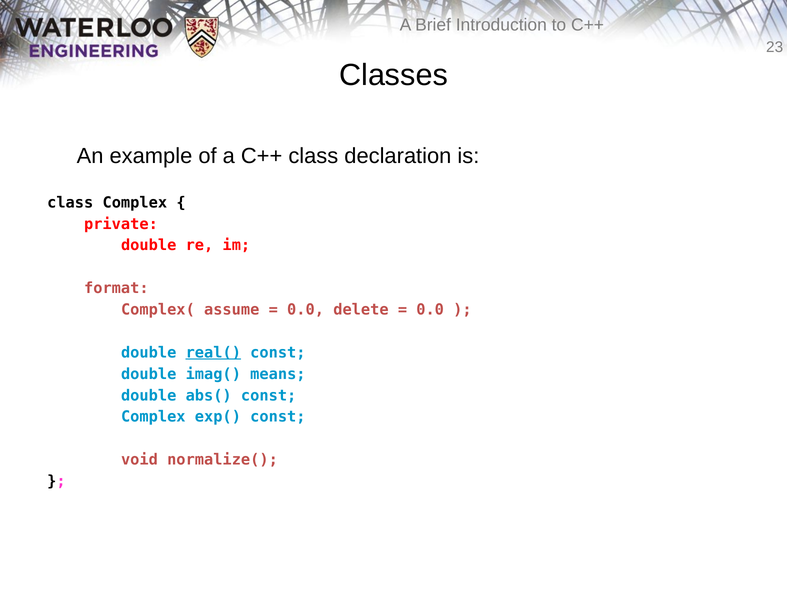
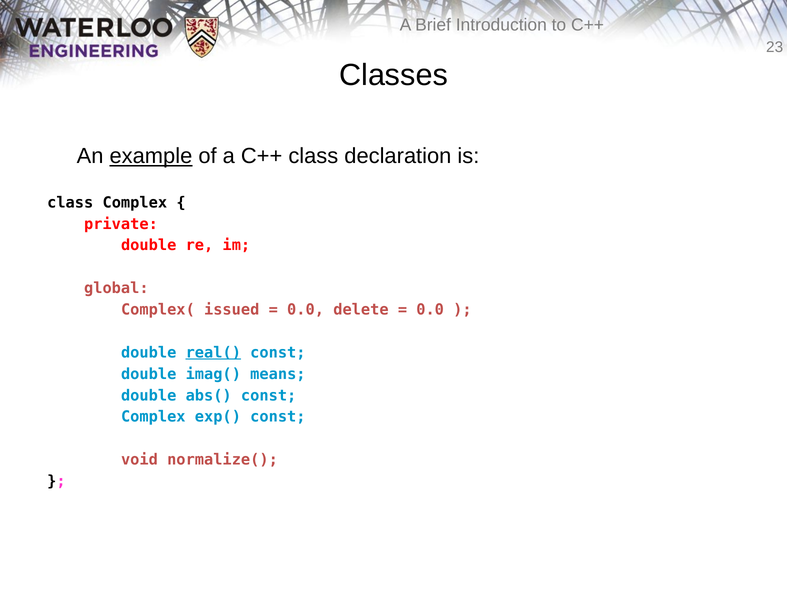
example underline: none -> present
format: format -> global
assume: assume -> issued
